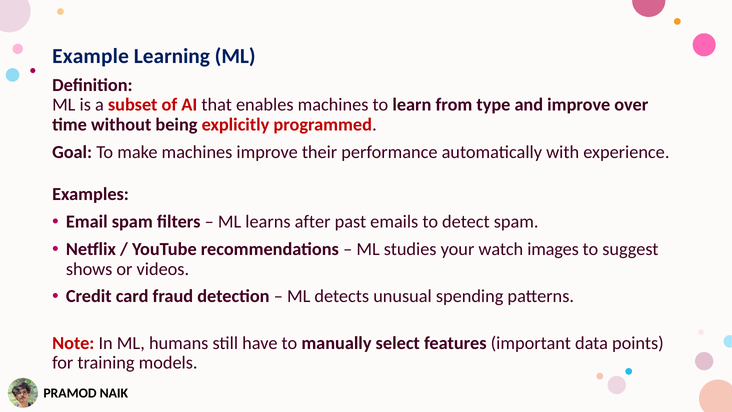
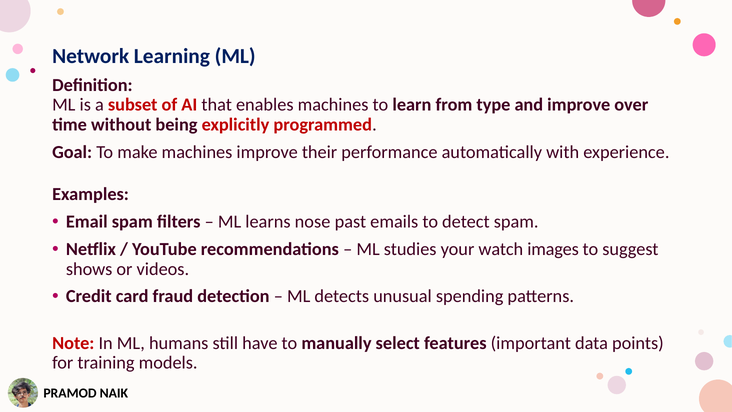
Example: Example -> Network
after: after -> nose
